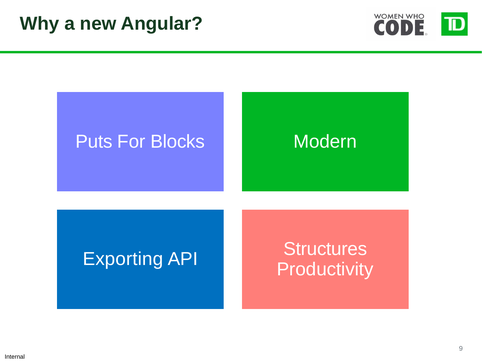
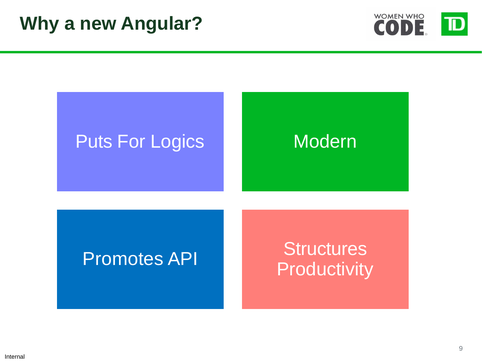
Blocks: Blocks -> Logics
Exporting: Exporting -> Promotes
